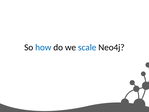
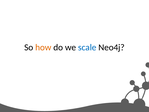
how colour: blue -> orange
